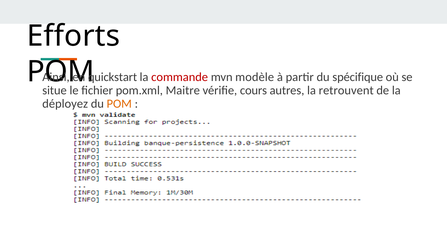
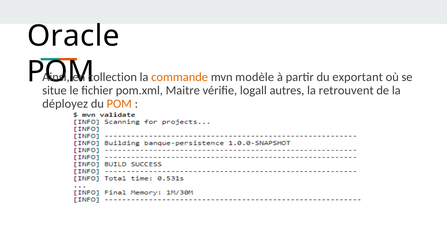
Efforts: Efforts -> Oracle
quickstart: quickstart -> collection
commande colour: red -> orange
spécifique: spécifique -> exportant
cours: cours -> logall
